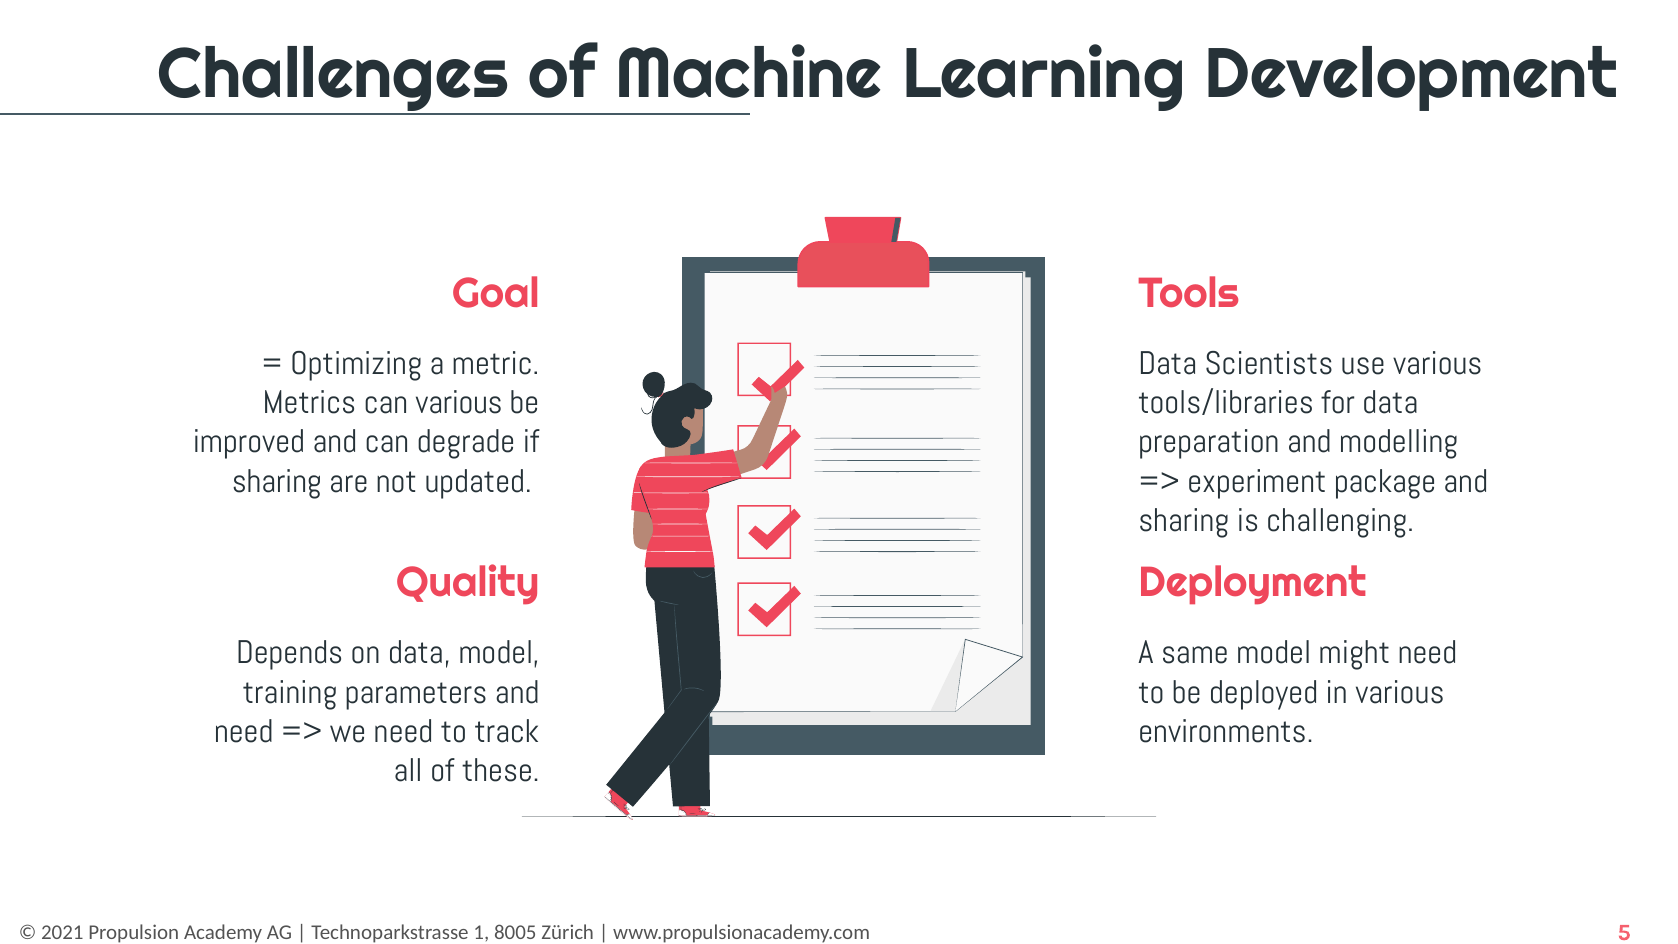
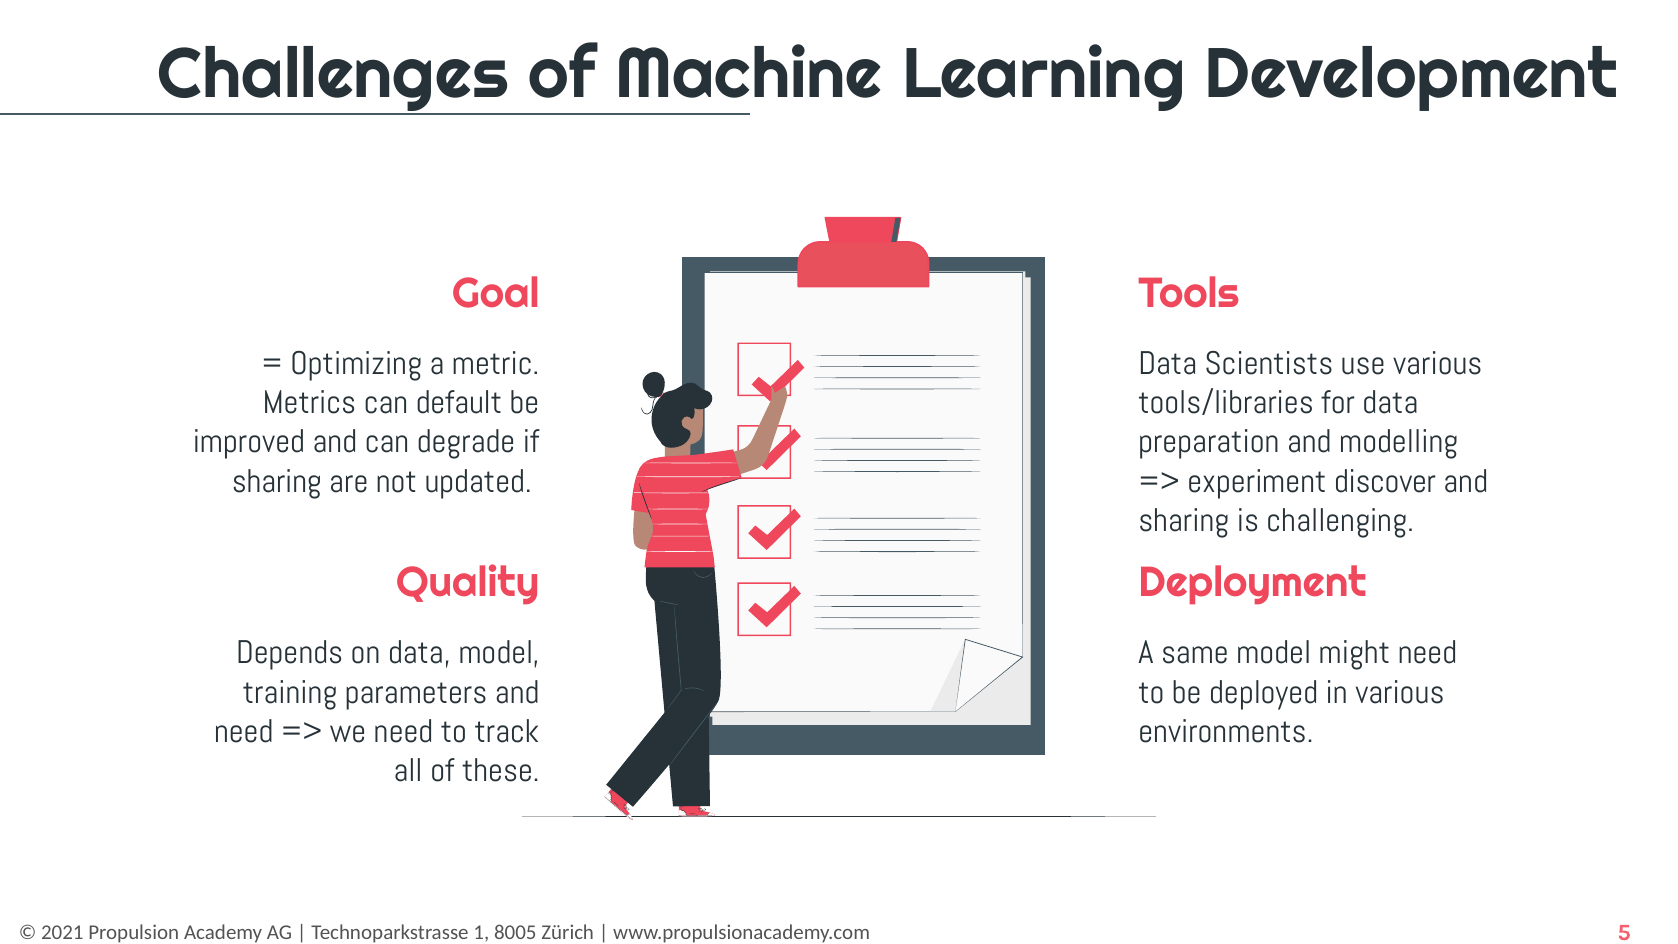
can various: various -> default
package: package -> discover
